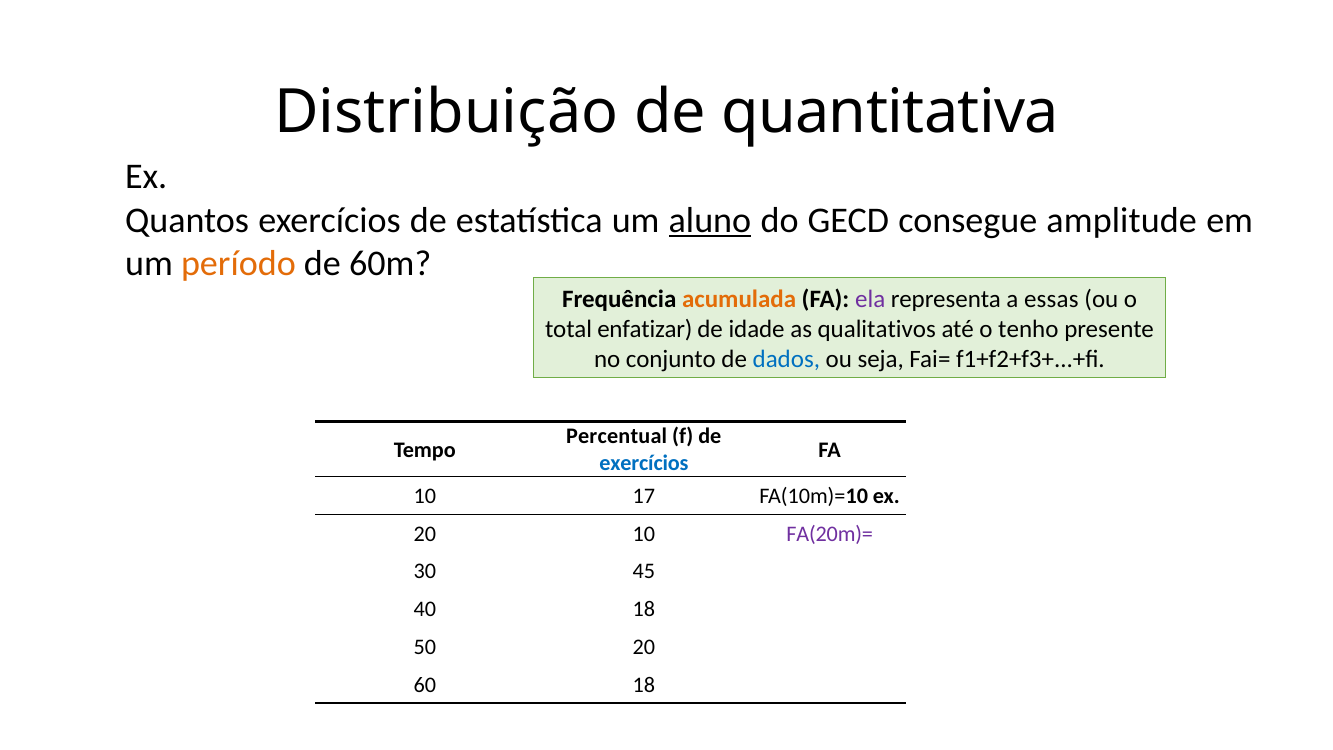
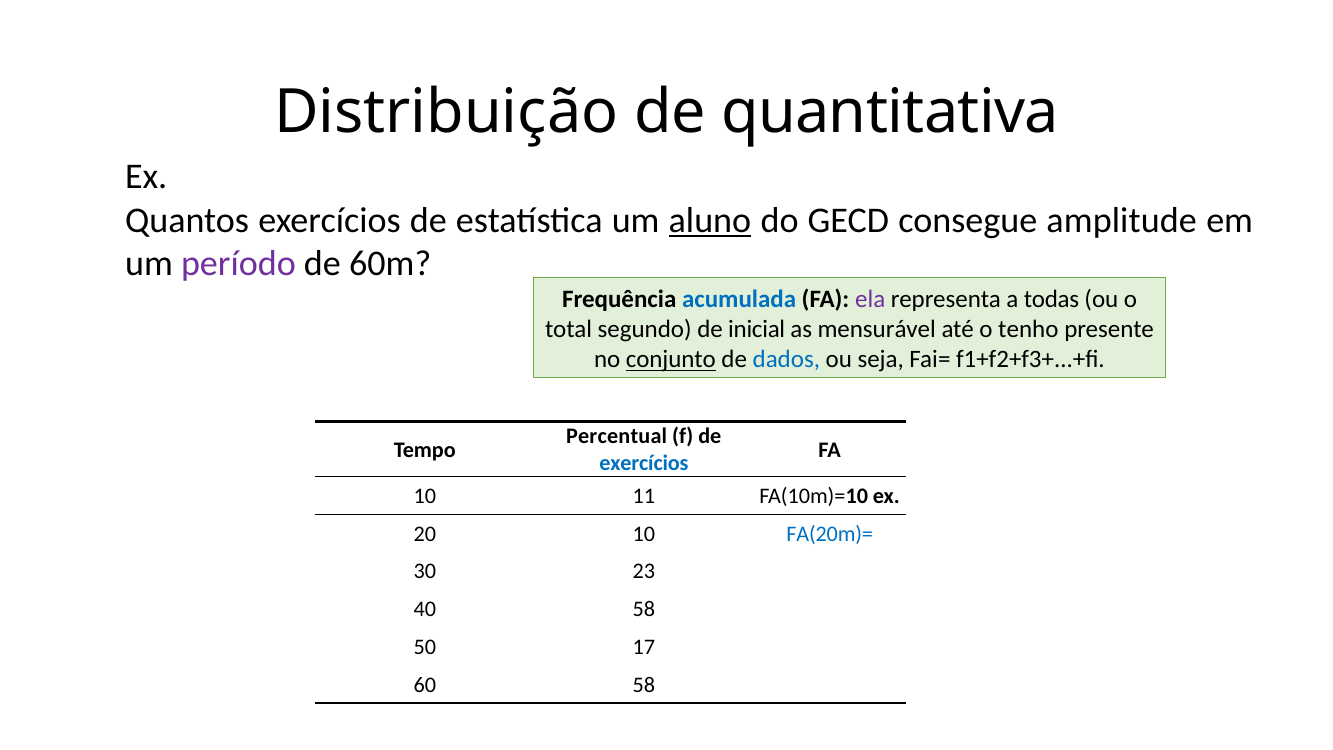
período colour: orange -> purple
acumulada colour: orange -> blue
essas: essas -> todas
enfatizar: enfatizar -> segundo
idade: idade -> inicial
qualitativos: qualitativos -> mensurável
conjunto underline: none -> present
17: 17 -> 11
FA(20m)= colour: purple -> blue
45: 45 -> 23
40 18: 18 -> 58
50 20: 20 -> 17
60 18: 18 -> 58
